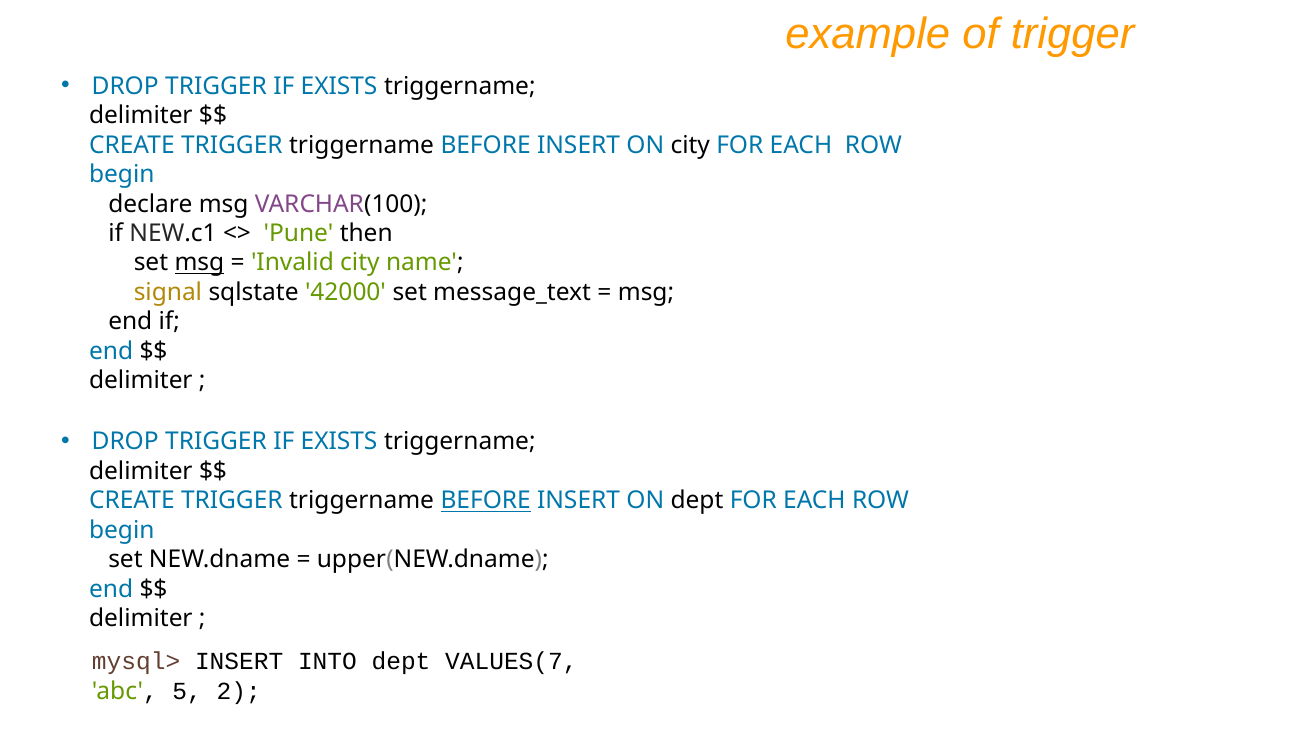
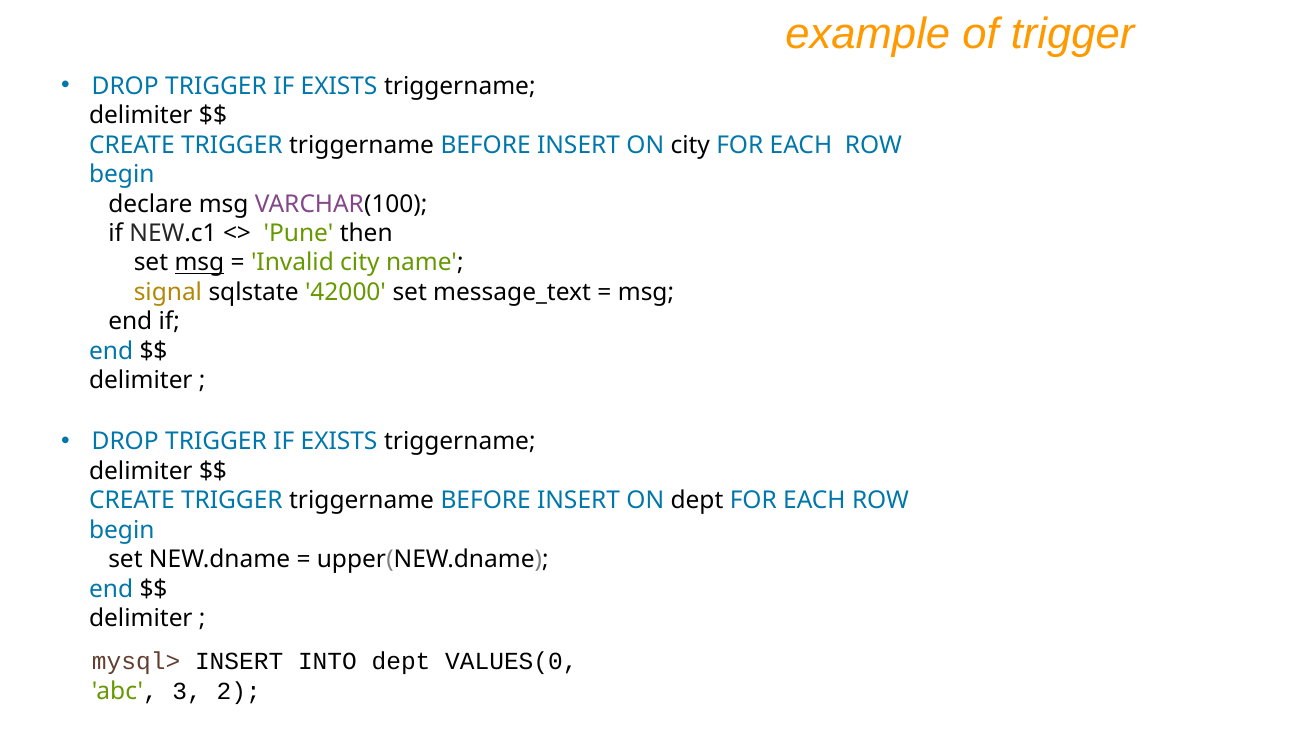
BEFORE at (486, 501) underline: present -> none
VALUES(7: VALUES(7 -> VALUES(0
5: 5 -> 3
